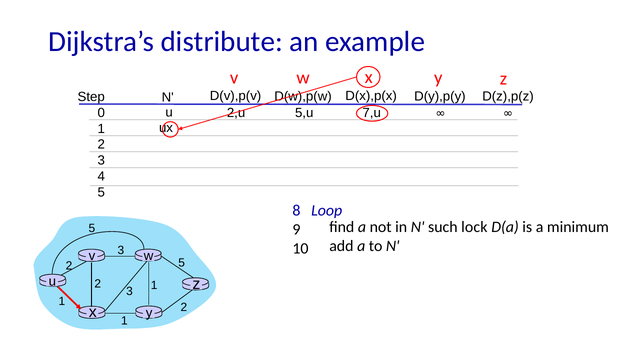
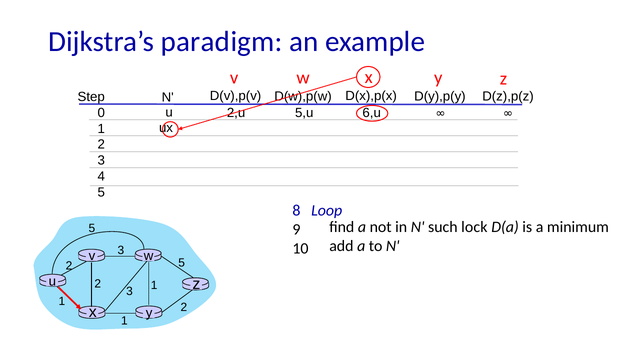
distribute: distribute -> paradigm
7,u: 7,u -> 6,u
